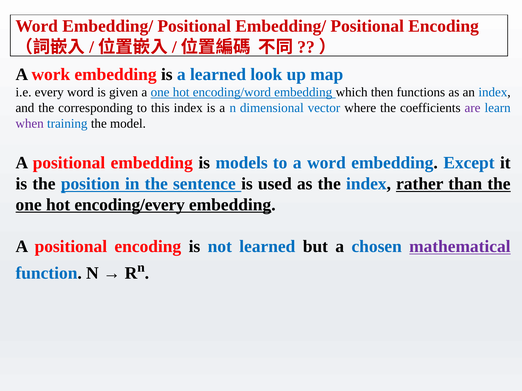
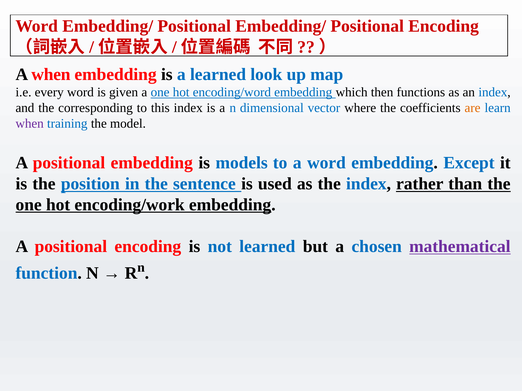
A work: work -> when
are colour: purple -> orange
encoding/every: encoding/every -> encoding/work
